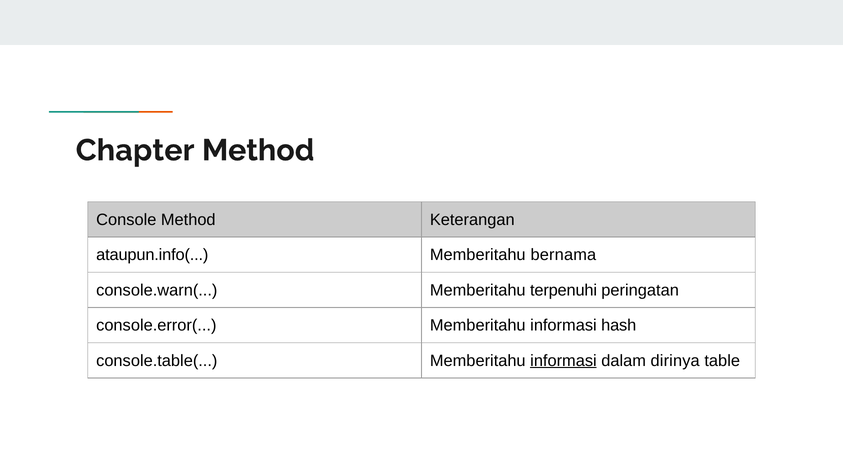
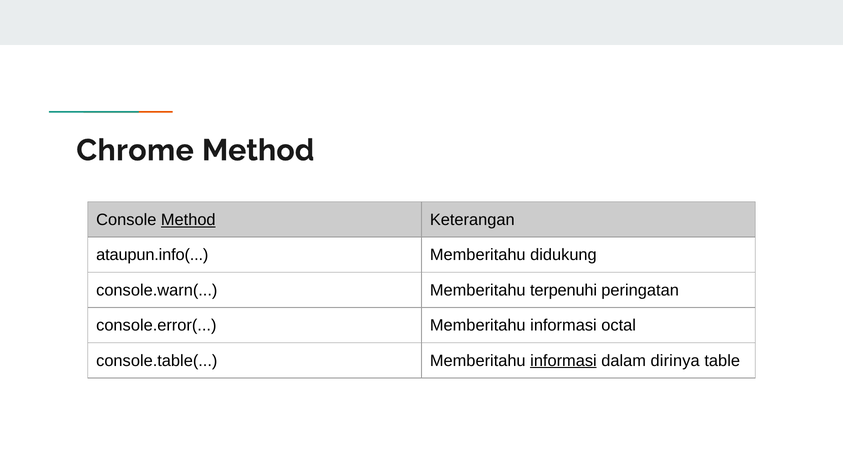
Chapter: Chapter -> Chrome
Method at (188, 220) underline: none -> present
bernama: bernama -> didukung
hash: hash -> octal
